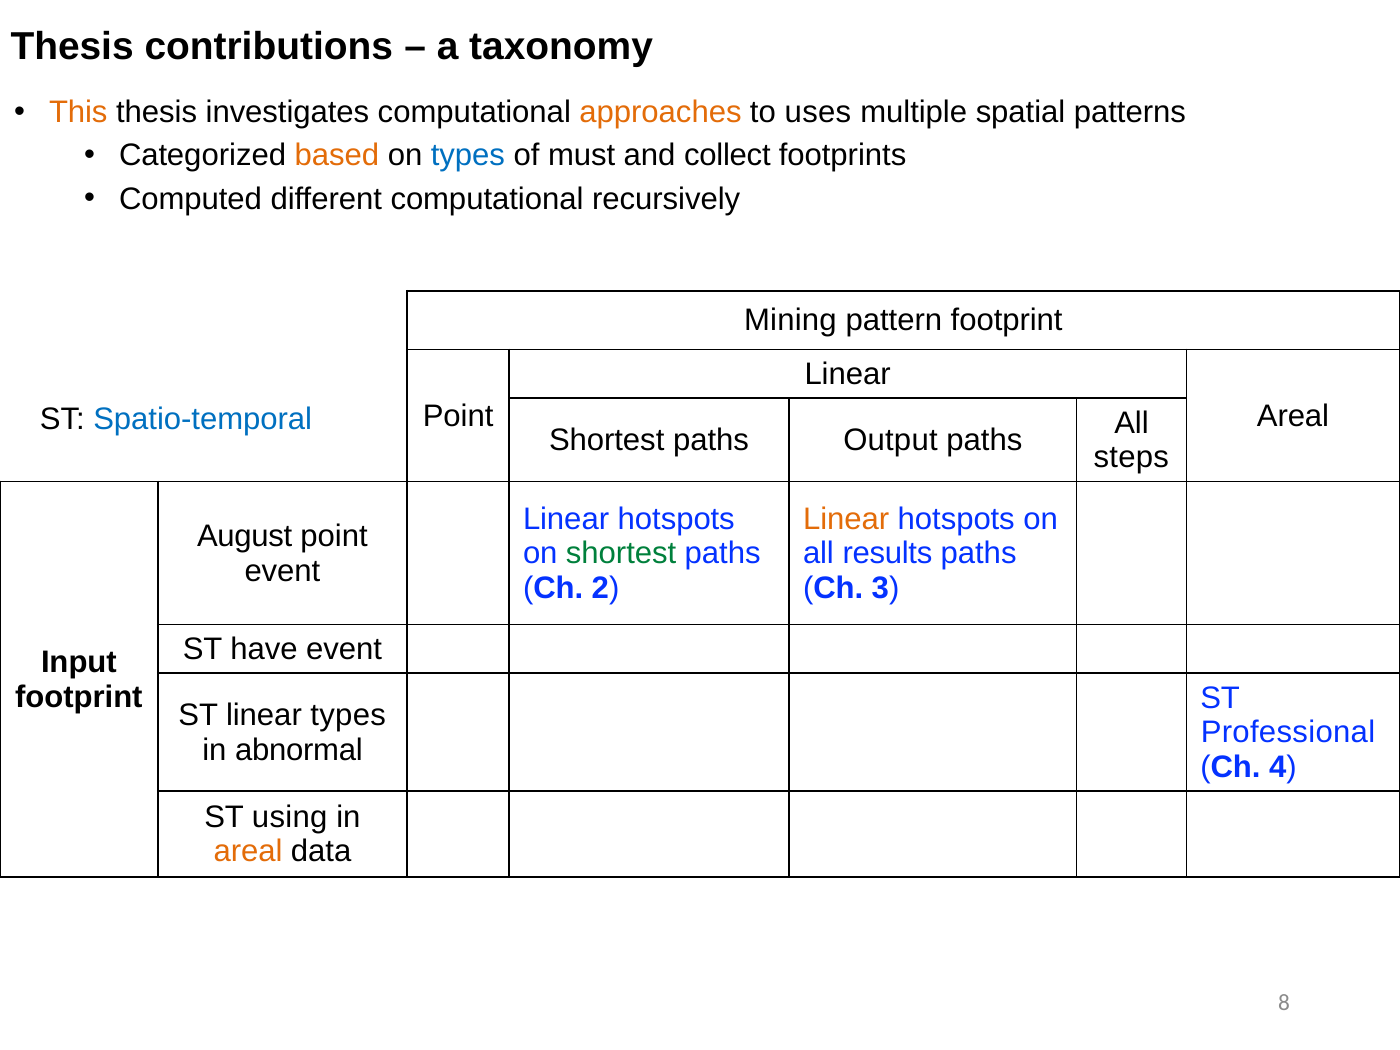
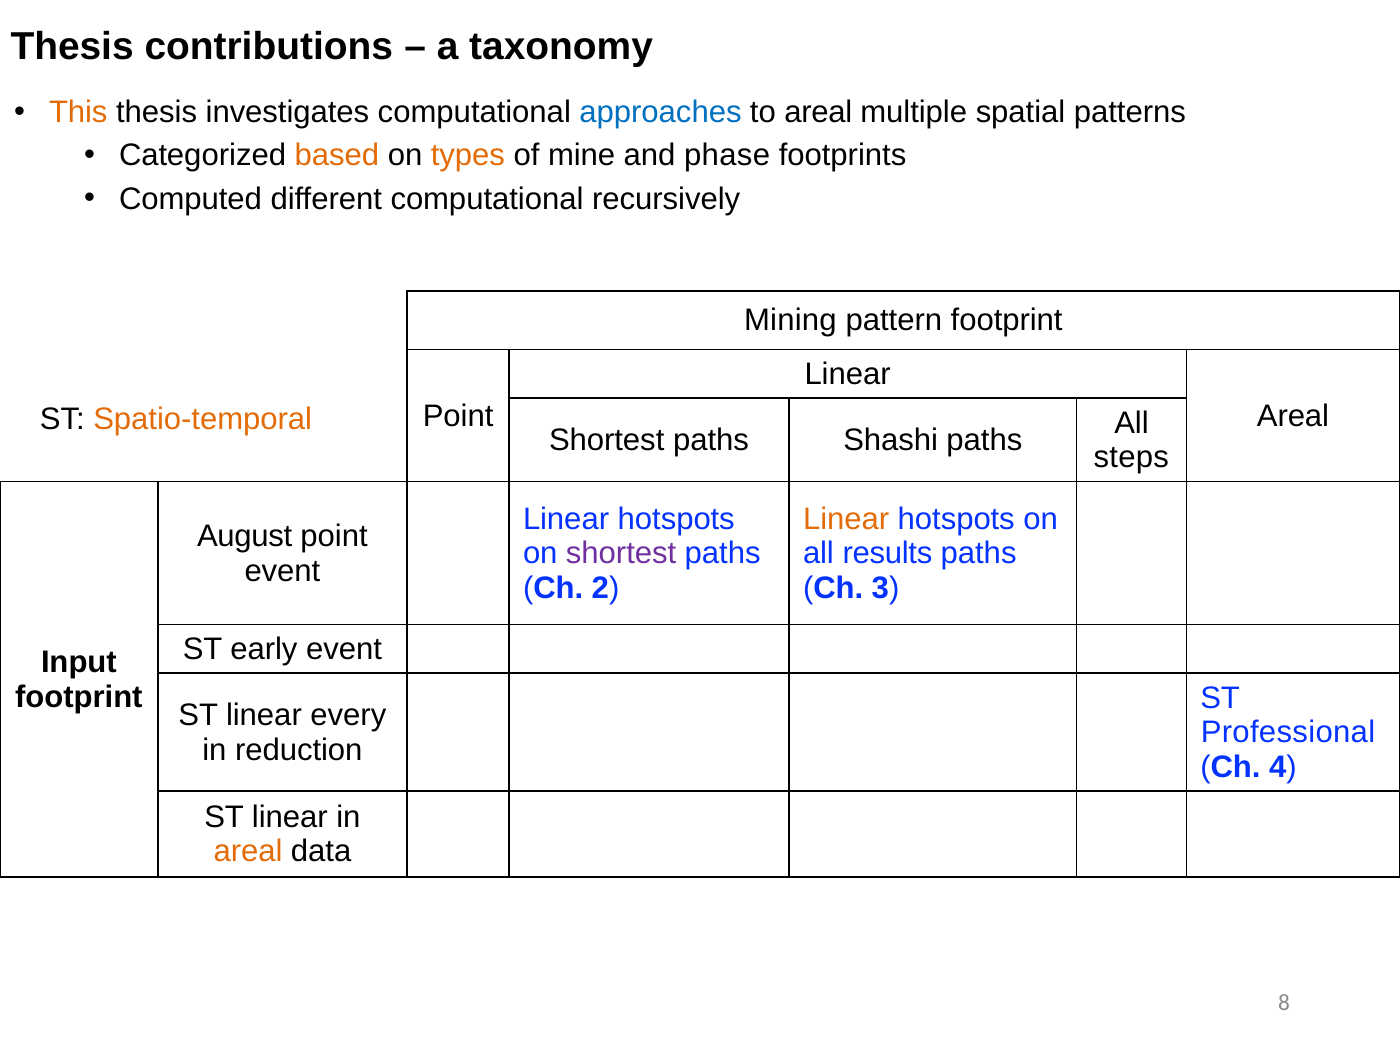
approaches colour: orange -> blue
to uses: uses -> areal
types at (468, 156) colour: blue -> orange
must: must -> mine
collect: collect -> phase
Spatio-temporal colour: blue -> orange
Output: Output -> Shashi
shortest at (621, 554) colour: green -> purple
have: have -> early
linear types: types -> every
abnormal: abnormal -> reduction
using at (290, 817): using -> linear
